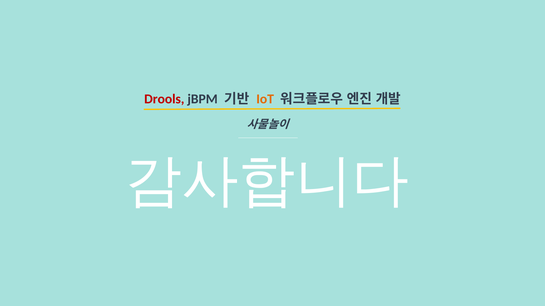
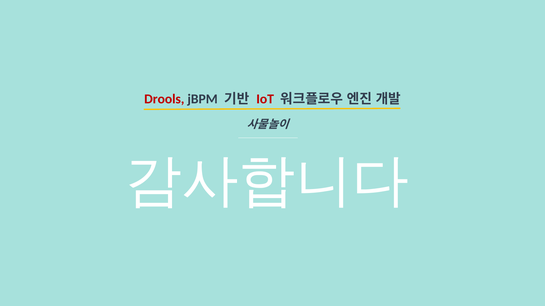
IoT colour: orange -> red
